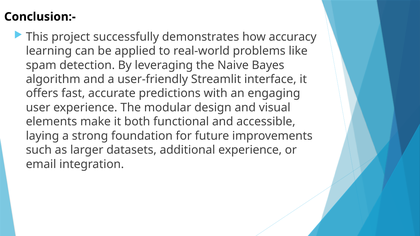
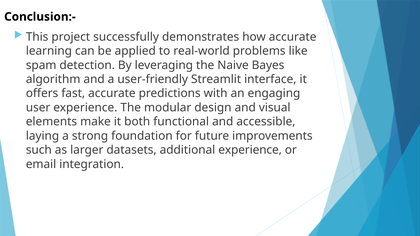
how accuracy: accuracy -> accurate
